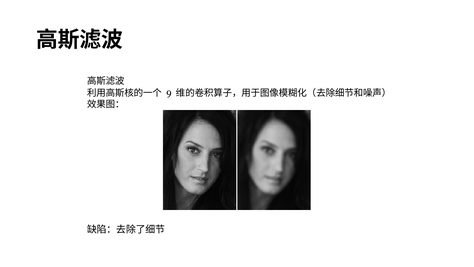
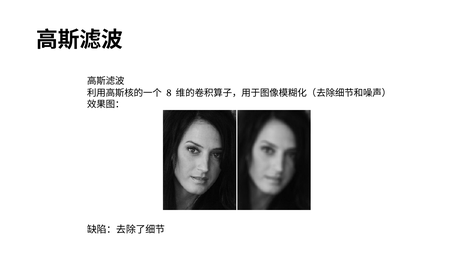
9: 9 -> 8
